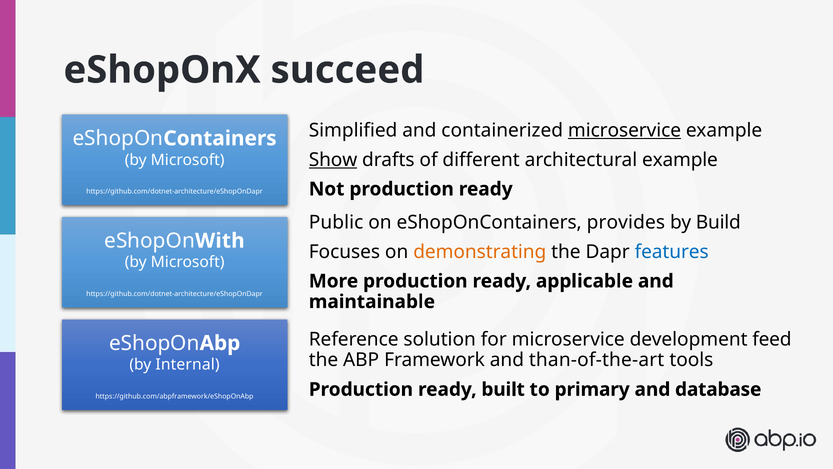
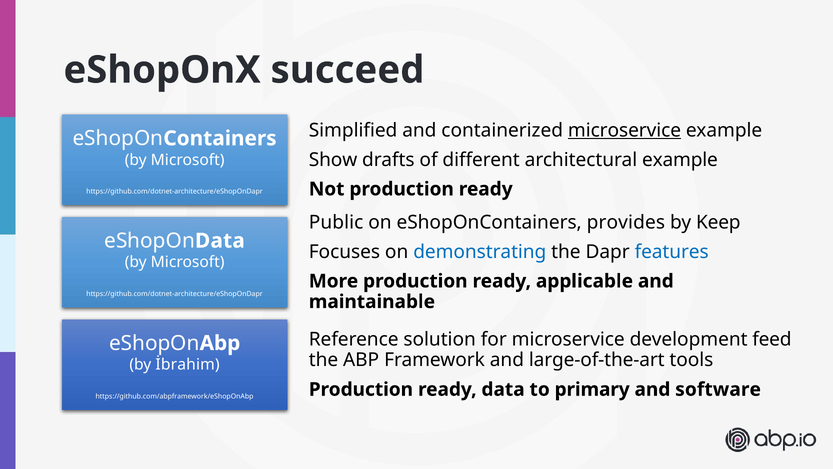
Show underline: present -> none
Build: Build -> Keep
With at (220, 241): With -> Data
demonstrating colour: orange -> blue
than-of-the-art: than-of-the-art -> large-of-the-art
Internal: Internal -> İbrahim
ready built: built -> data
database: database -> software
